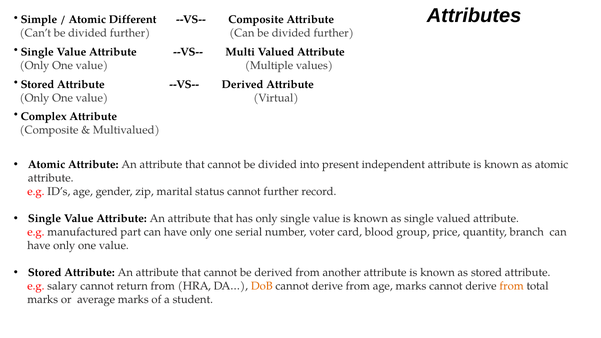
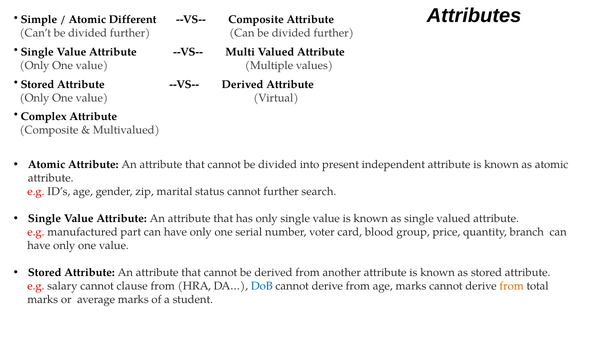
record: record -> search
return: return -> clause
DoB colour: orange -> blue
